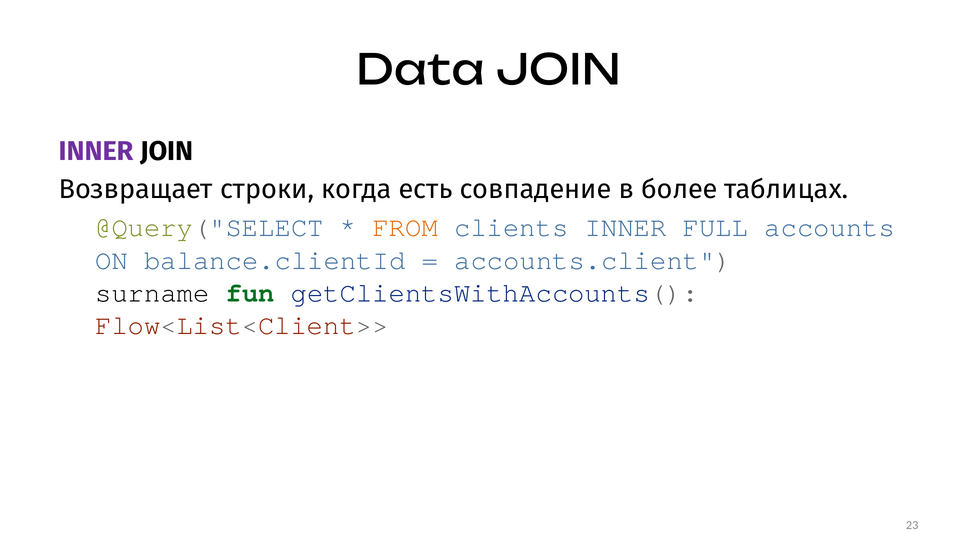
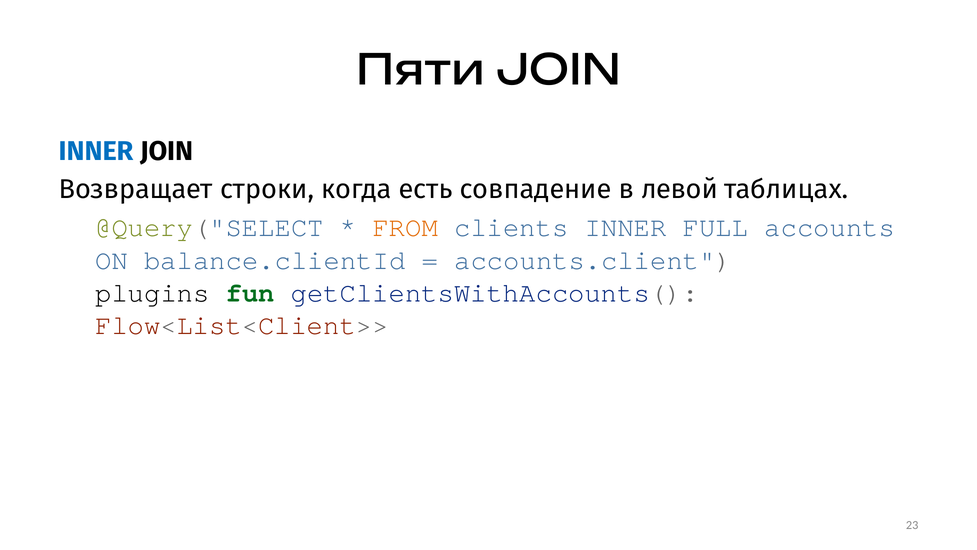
Data: Data -> Пяти
INNER at (96, 151) colour: purple -> blue
более: более -> левой
surname: surname -> plugins
